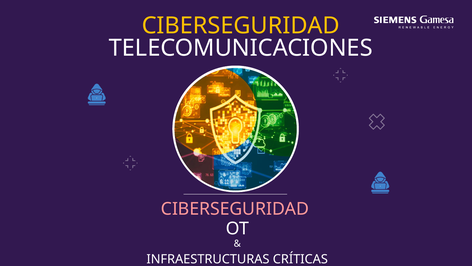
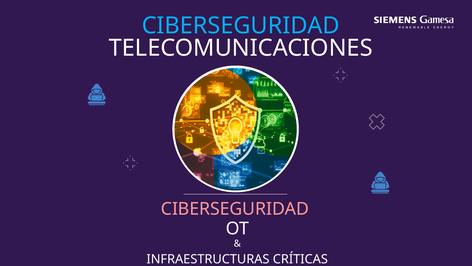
CIBERSEGURIDAD at (241, 26) colour: yellow -> light blue
